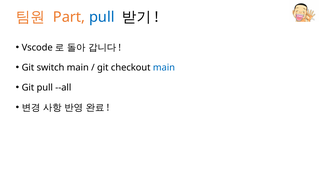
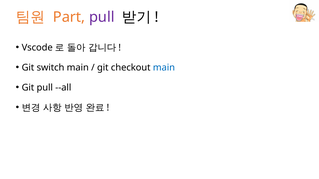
pull at (102, 17) colour: blue -> purple
